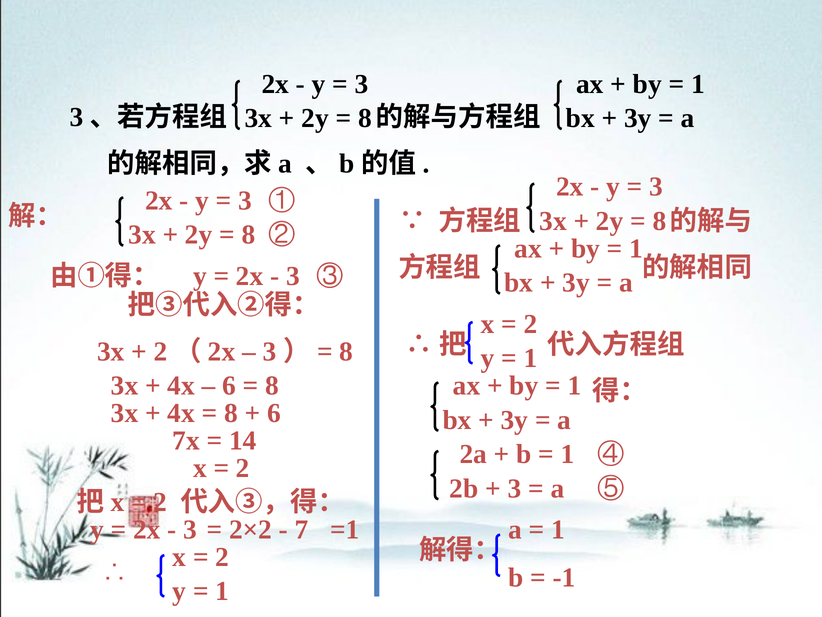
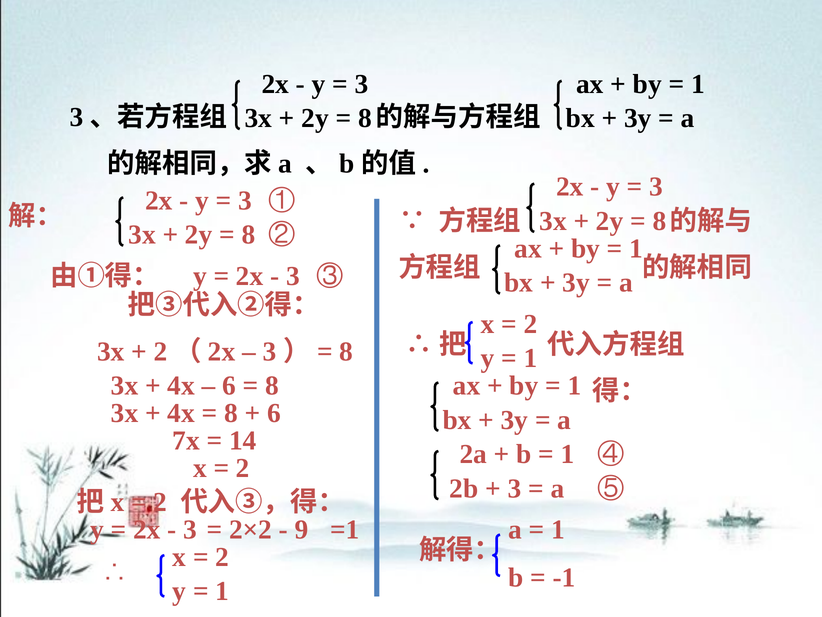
7: 7 -> 9
